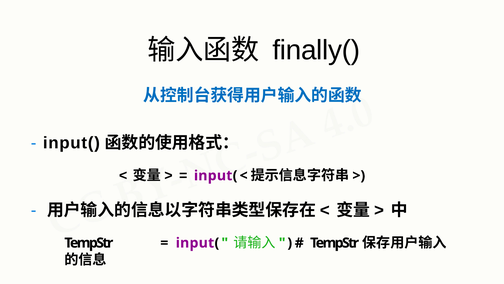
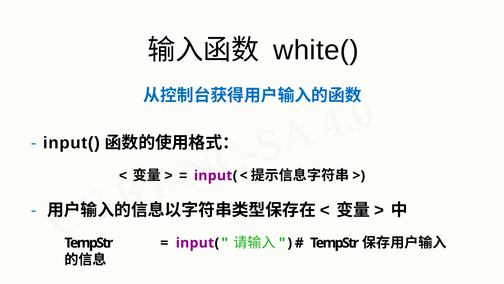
finally(: finally( -> white(
